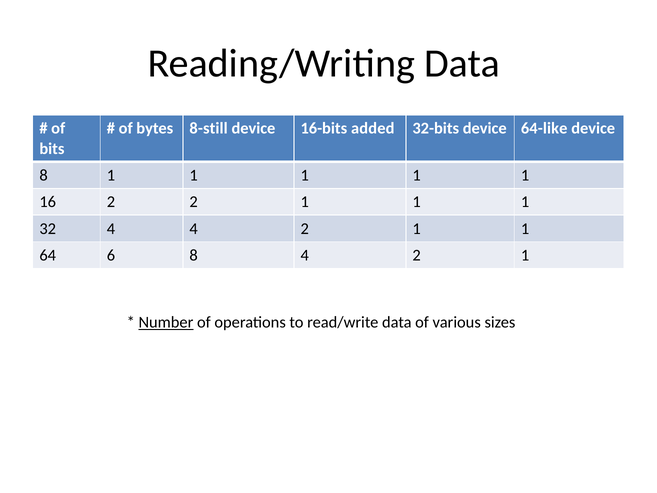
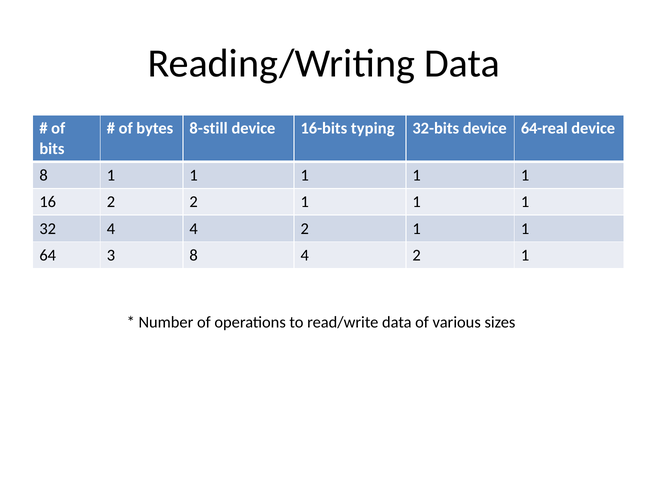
added: added -> typing
64-like: 64-like -> 64-real
6: 6 -> 3
Number underline: present -> none
